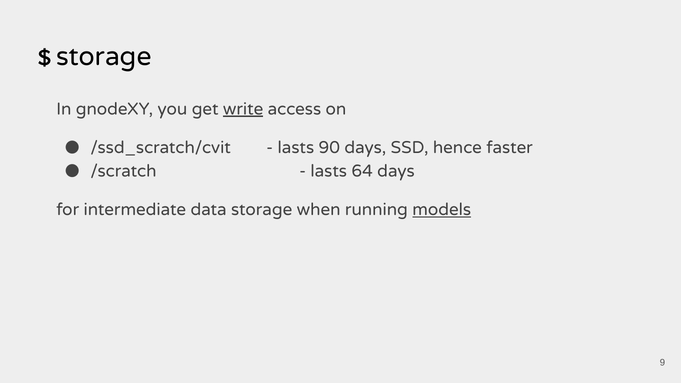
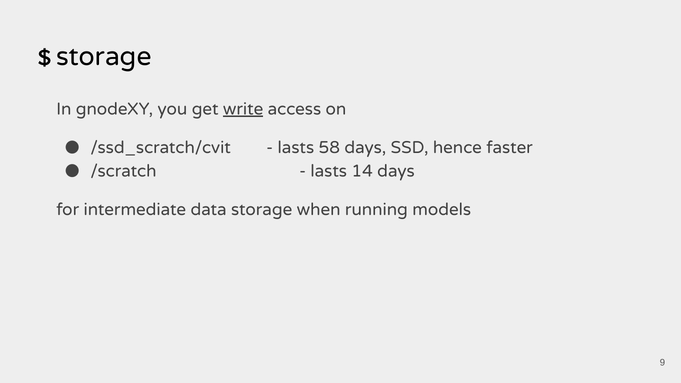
90: 90 -> 58
64: 64 -> 14
models underline: present -> none
